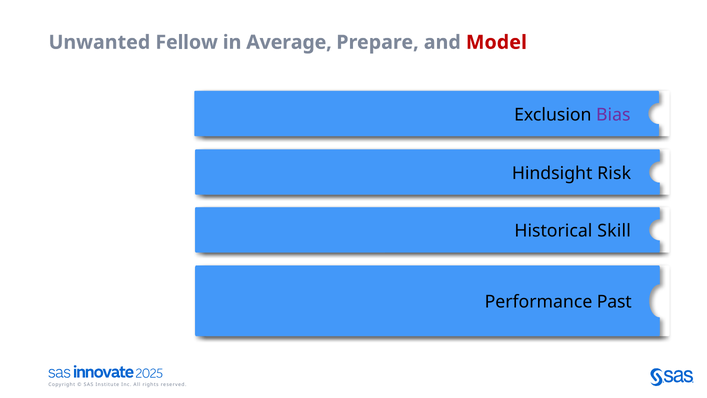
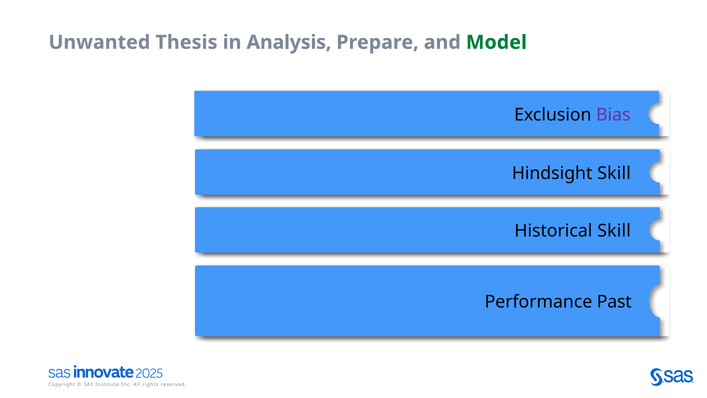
Fellow: Fellow -> Thesis
Average: Average -> Analysis
Model at (496, 42) colour: red -> green
Hindsight Risk: Risk -> Skill
